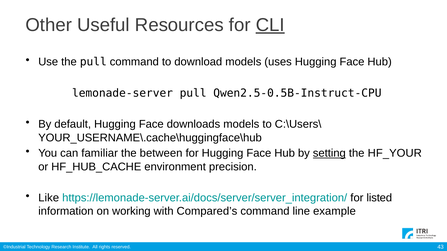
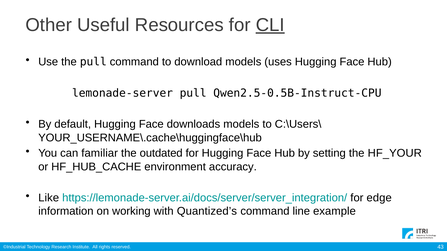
between: between -> outdated
setting underline: present -> none
precision: precision -> accuracy
listed: listed -> edge
Compared’s: Compared’s -> Quantized’s
